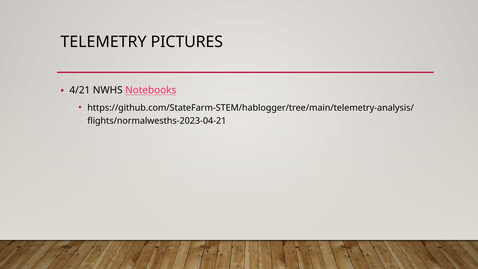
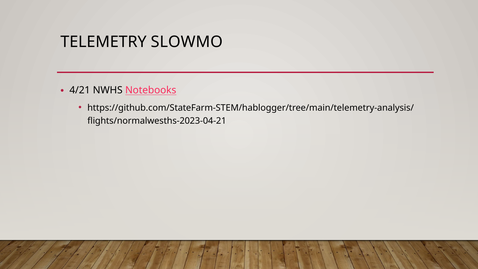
PICTURES: PICTURES -> SLOWMO
